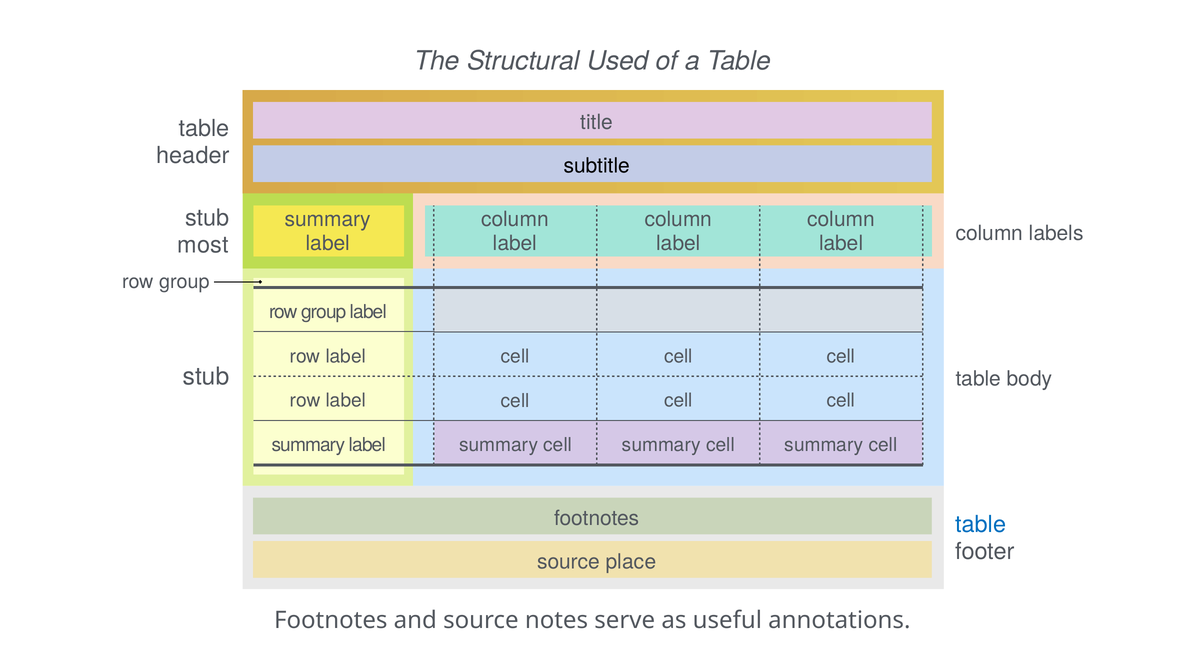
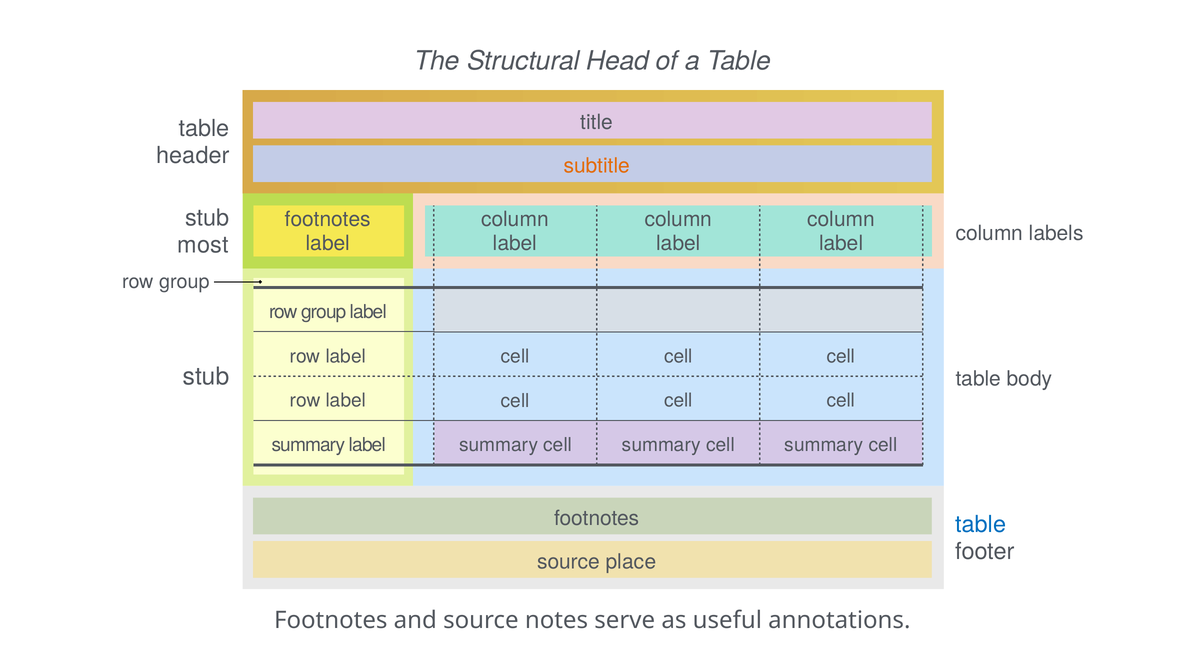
Used: Used -> Head
subtitle colour: black -> orange
summary at (328, 219): summary -> footnotes
